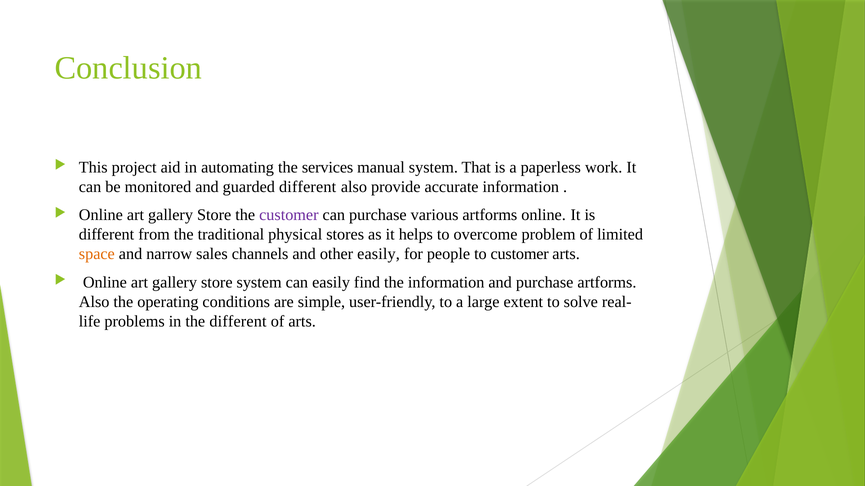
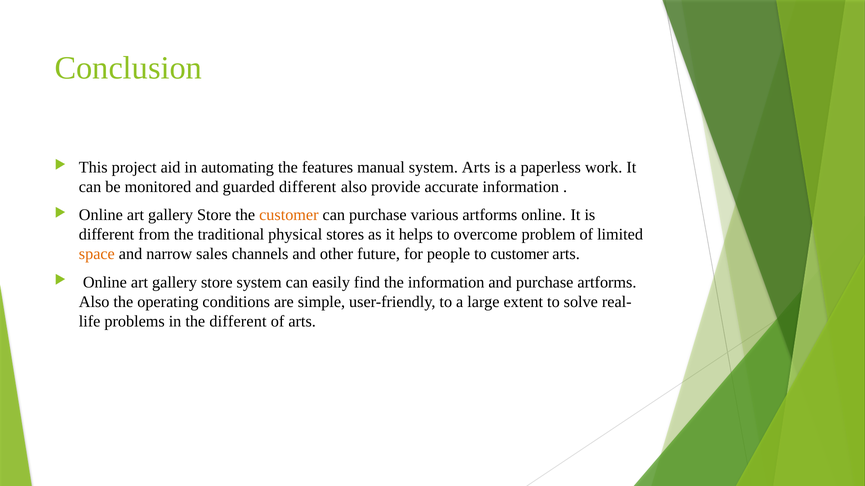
services: services -> features
system That: That -> Arts
customer at (289, 215) colour: purple -> orange
other easily: easily -> future
